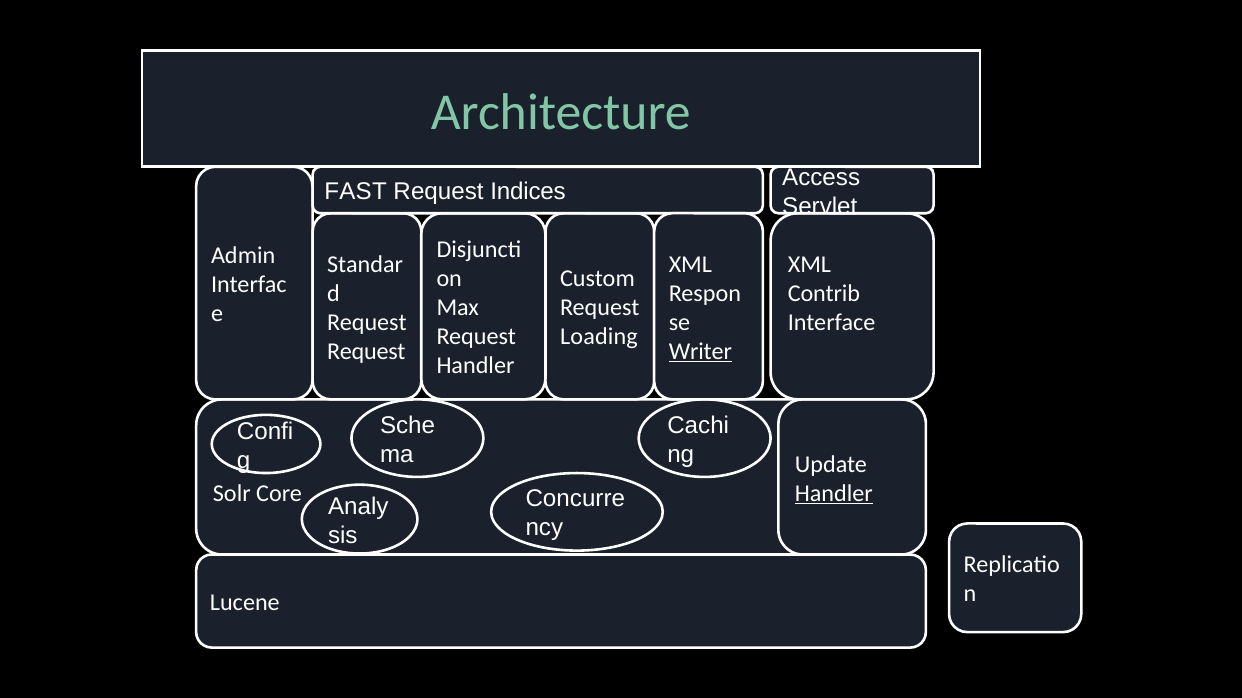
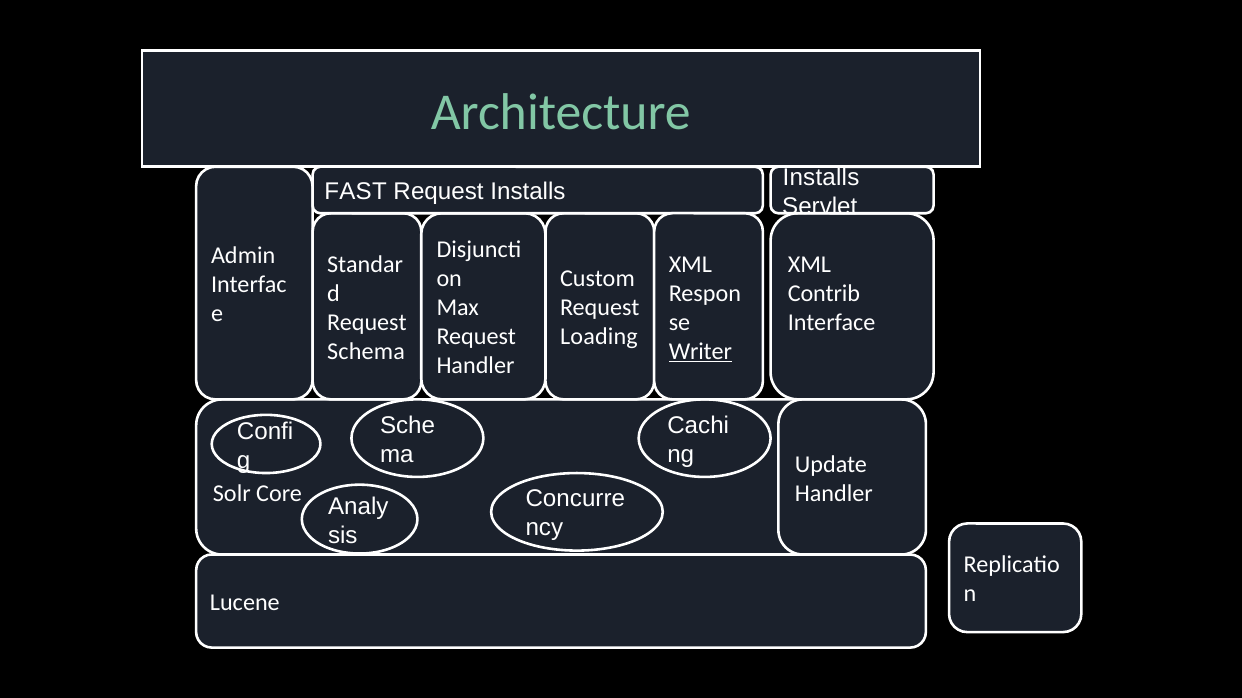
Access at (821, 177): Access -> Installs
Request Indices: Indices -> Installs
Request at (366, 352): Request -> Schema
Handler at (834, 494) underline: present -> none
